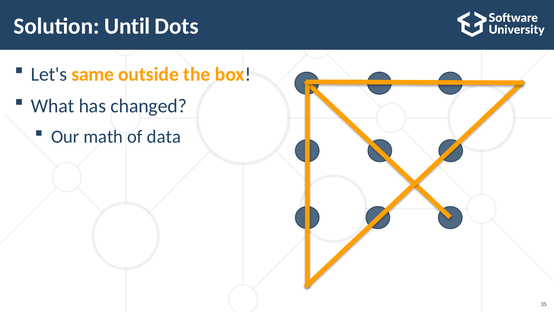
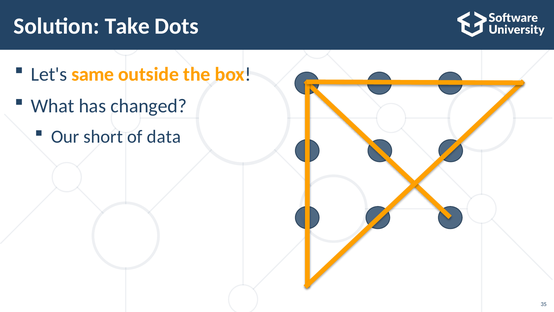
Until: Until -> Take
math: math -> short
